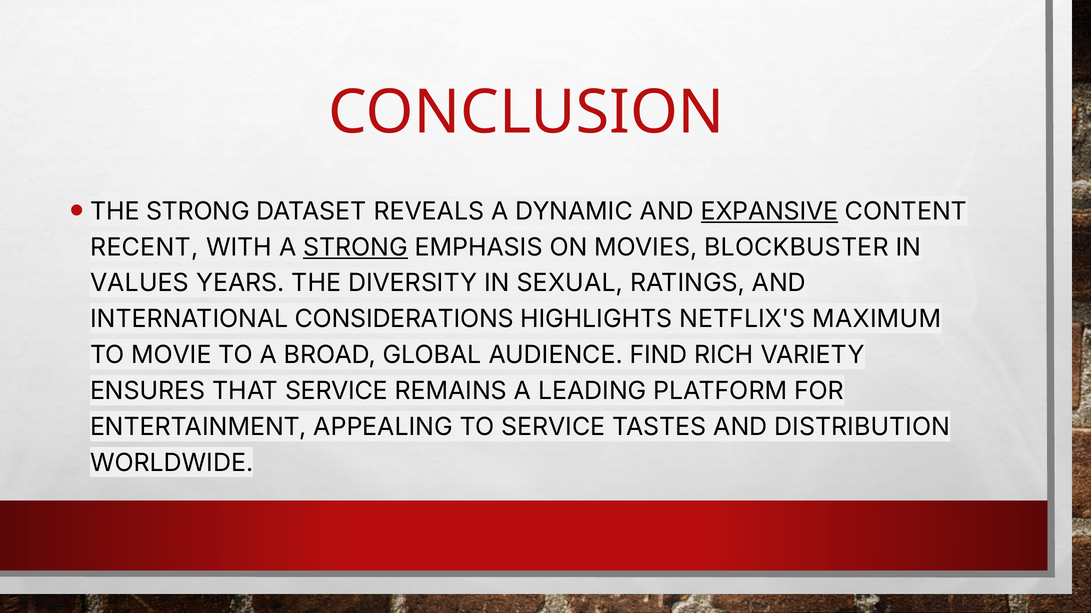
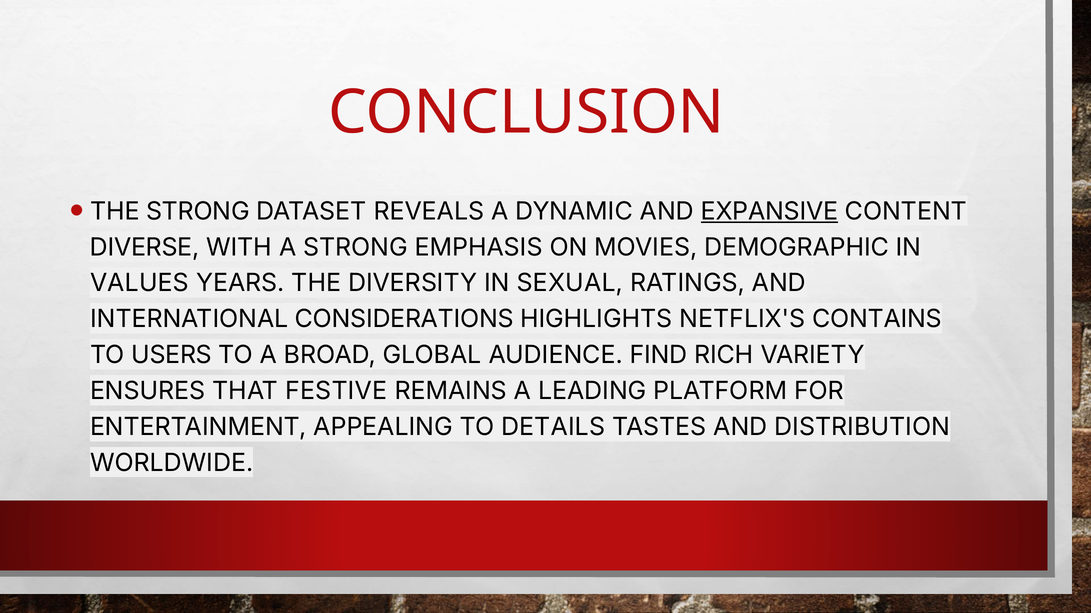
RECENT: RECENT -> DIVERSE
STRONG at (355, 248) underline: present -> none
BLOCKBUSTER: BLOCKBUSTER -> DEMOGRAPHIC
MAXIMUM: MAXIMUM -> CONTAINS
MOVIE: MOVIE -> USERS
THAT SERVICE: SERVICE -> FESTIVE
TO SERVICE: SERVICE -> DETAILS
